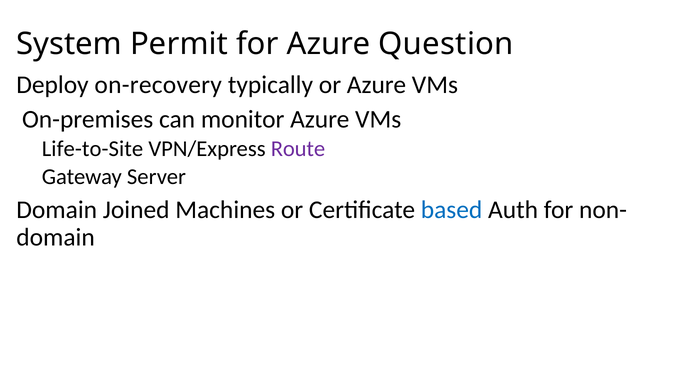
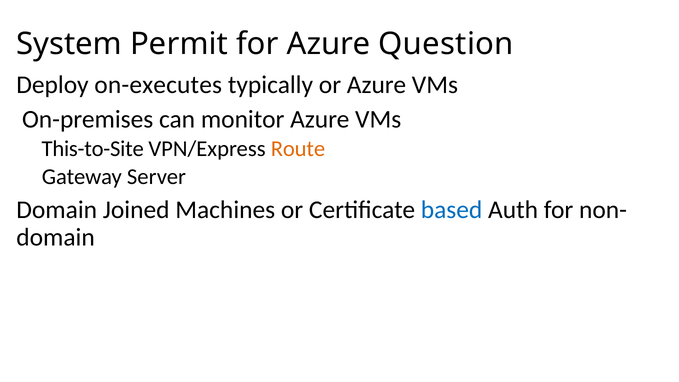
on-recovery: on-recovery -> on-executes
Life-to-Site: Life-to-Site -> This-to-Site
Route colour: purple -> orange
